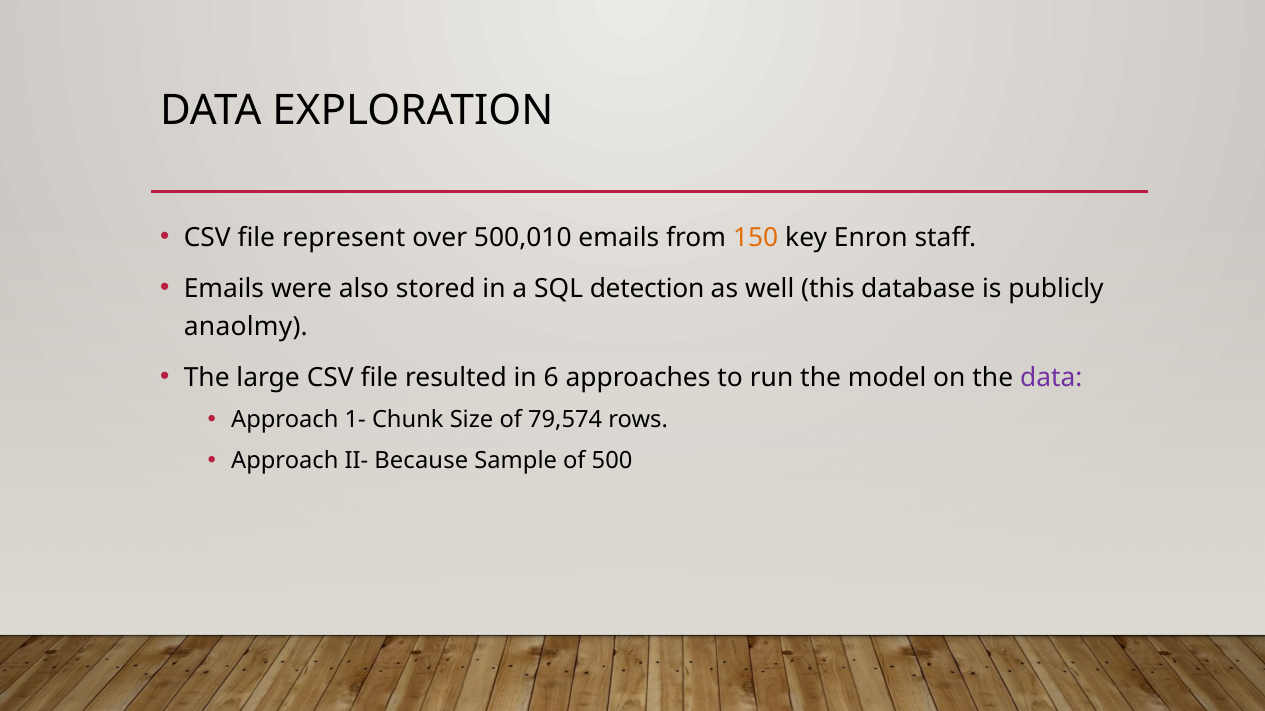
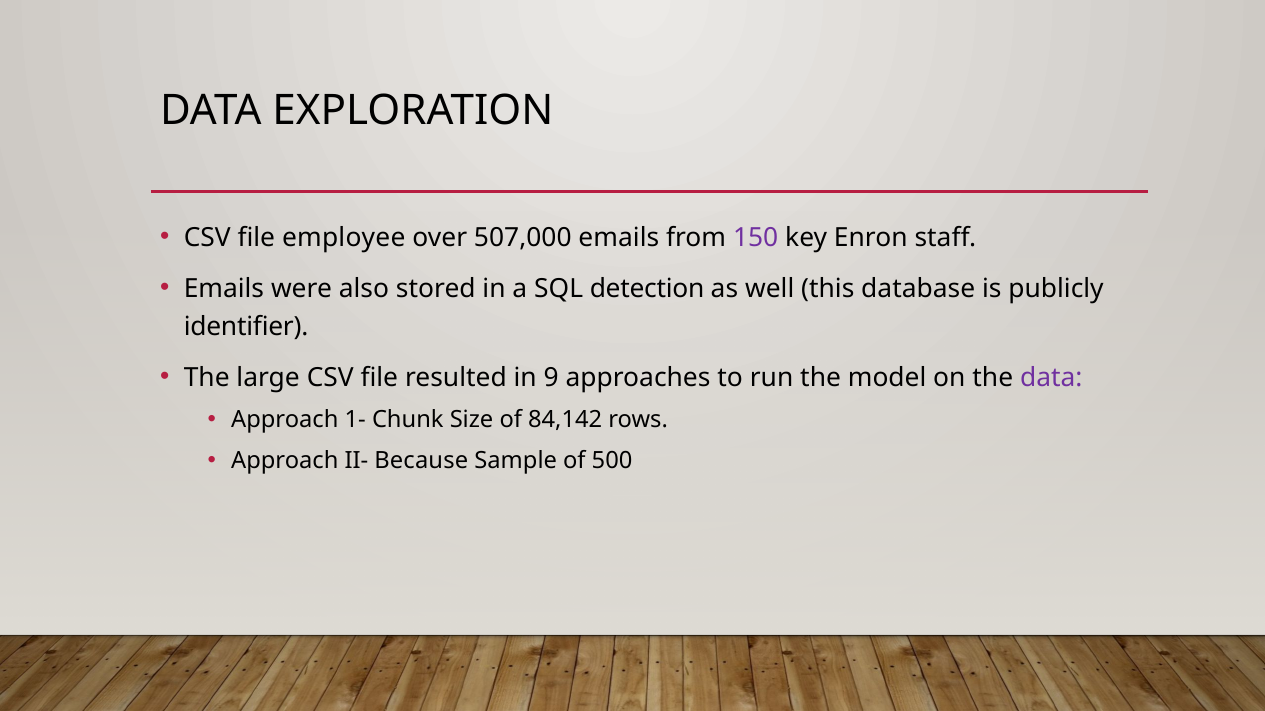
represent: represent -> employee
500,010: 500,010 -> 507,000
150 colour: orange -> purple
anaolmy: anaolmy -> identifier
6: 6 -> 9
79,574: 79,574 -> 84,142
